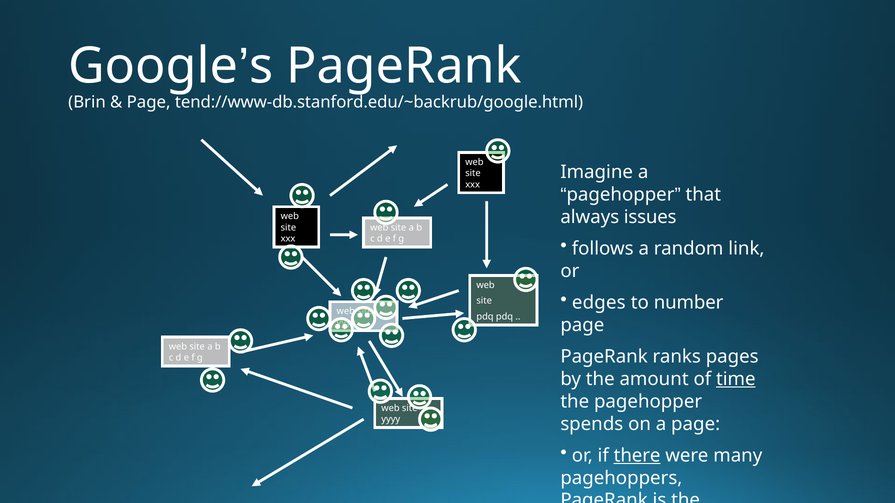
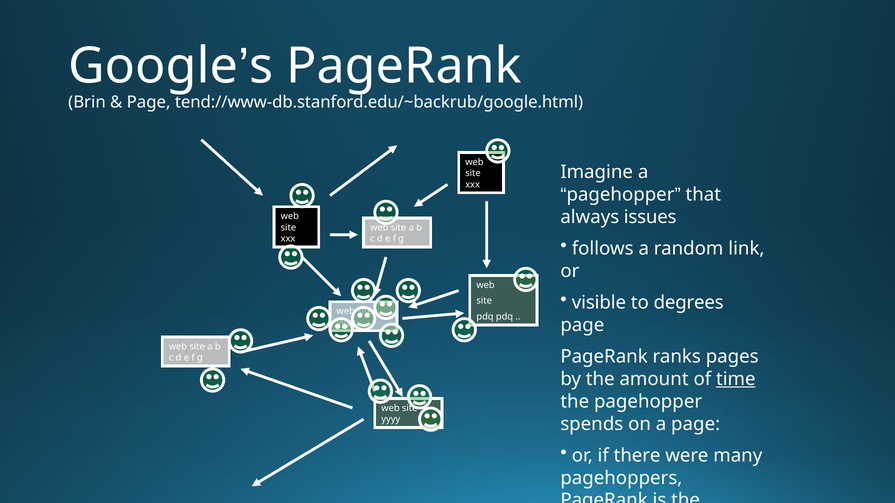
edges: edges -> visible
number: number -> degrees
there underline: present -> none
